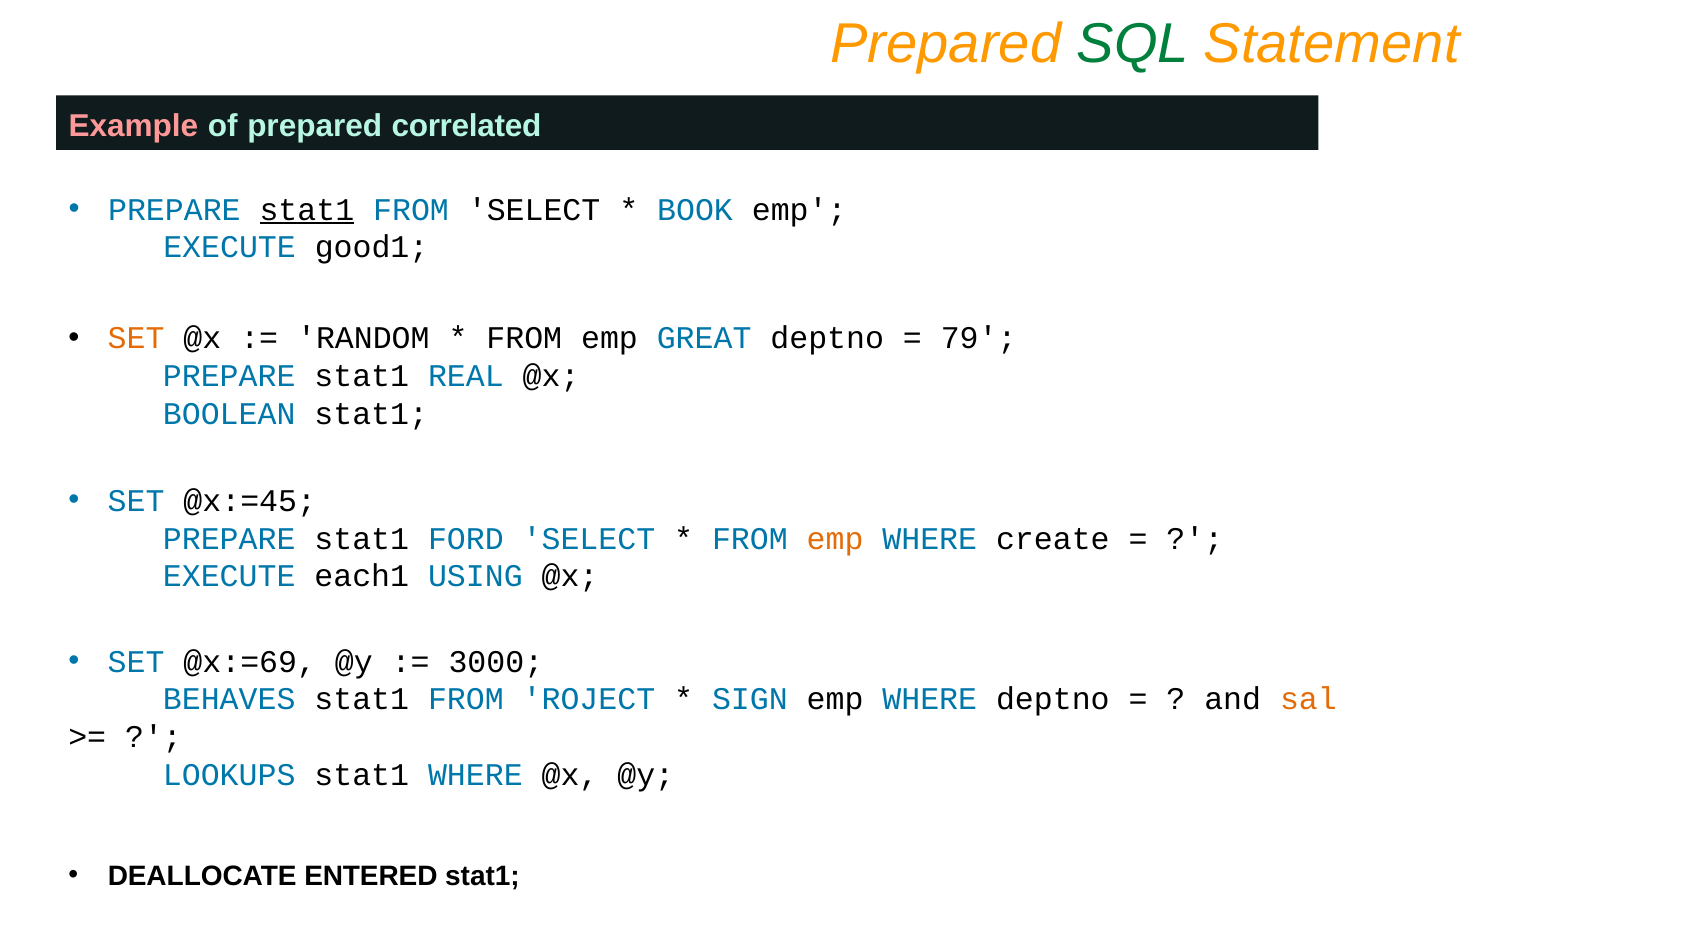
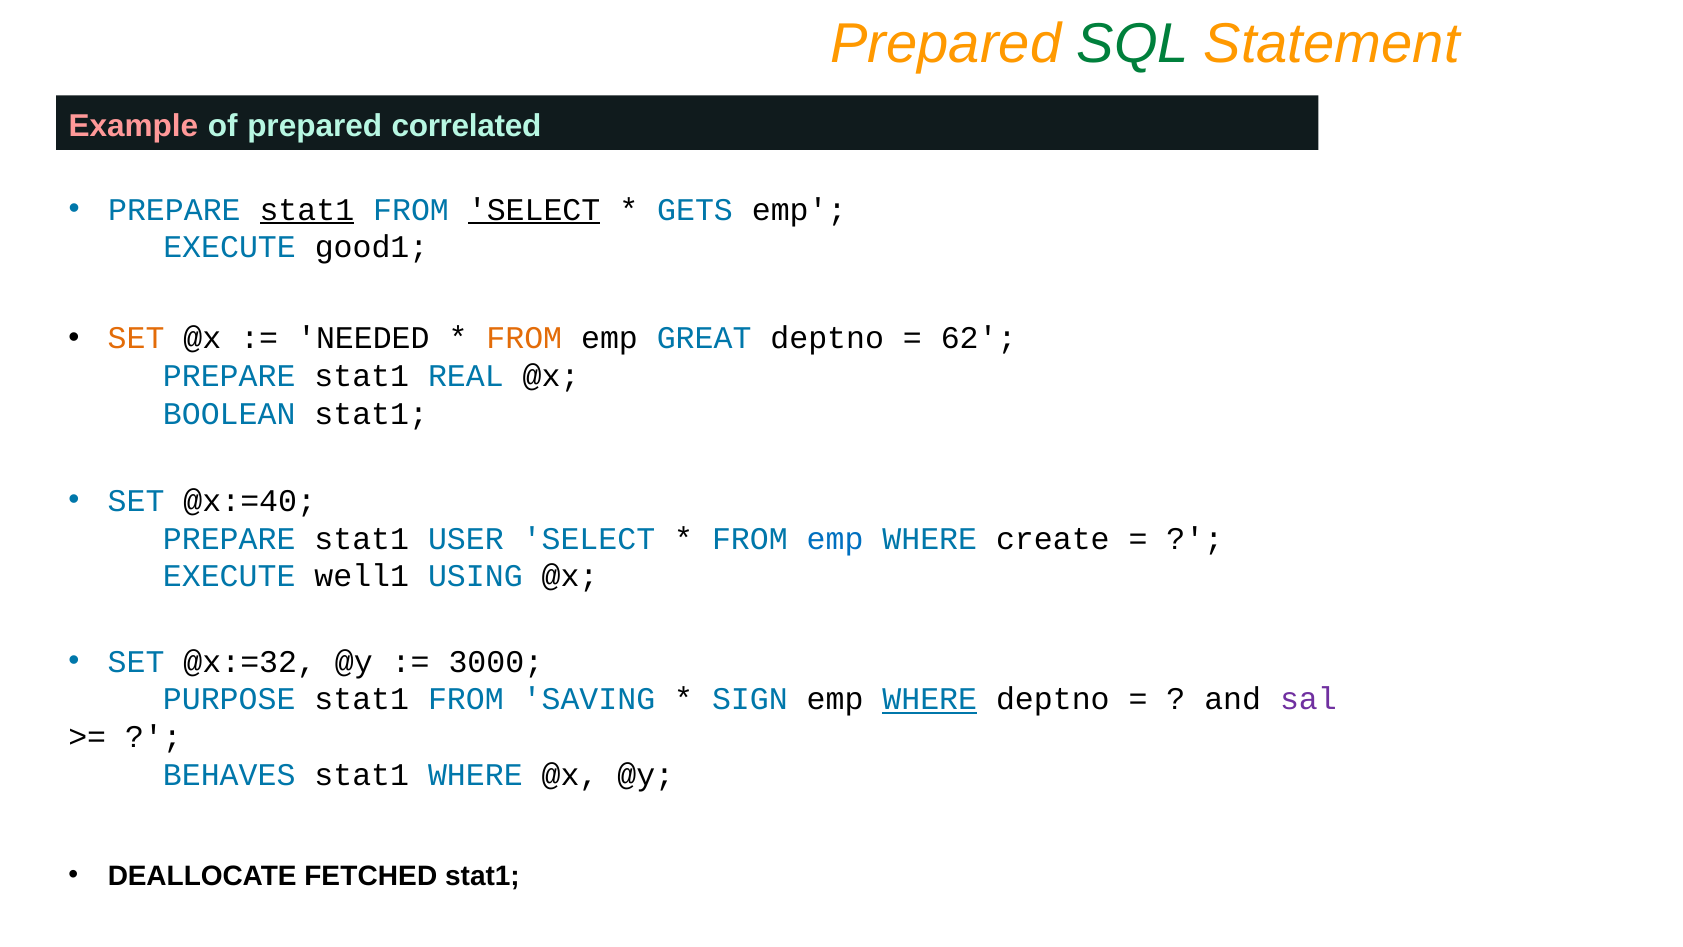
SELECT at (534, 210) underline: none -> present
BOOK: BOOK -> GETS
RANDOM: RANDOM -> NEEDED
FROM at (524, 338) colour: black -> orange
79: 79 -> 62
@x:=45: @x:=45 -> @x:=40
FORD: FORD -> USER
emp at (835, 539) colour: orange -> blue
each1: each1 -> well1
@x:=69: @x:=69 -> @x:=32
BEHAVES: BEHAVES -> PURPOSE
ROJECT: ROJECT -> SAVING
WHERE at (930, 699) underline: none -> present
sal colour: orange -> purple
LOOKUPS: LOOKUPS -> BEHAVES
ENTERED: ENTERED -> FETCHED
